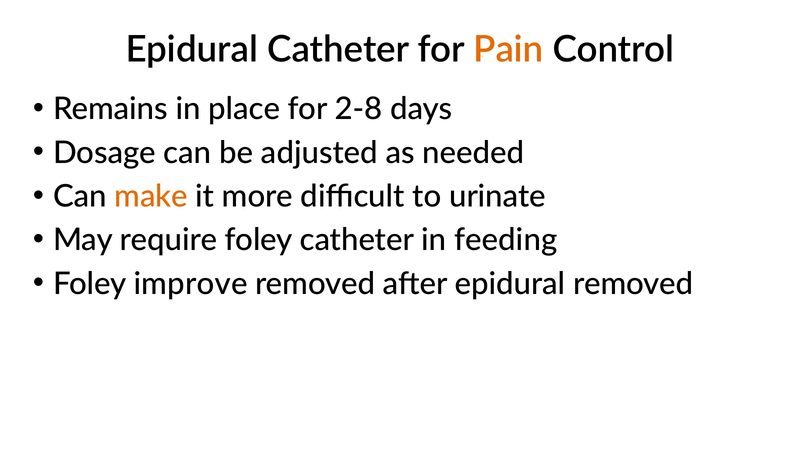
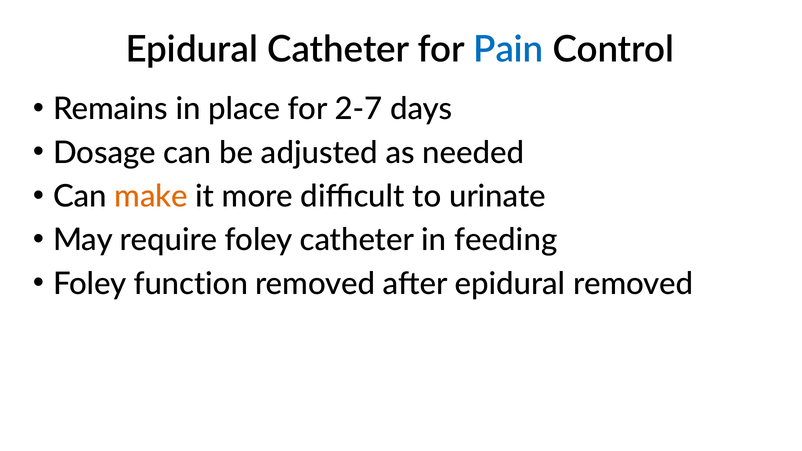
Pain colour: orange -> blue
2-8: 2-8 -> 2-7
improve: improve -> function
